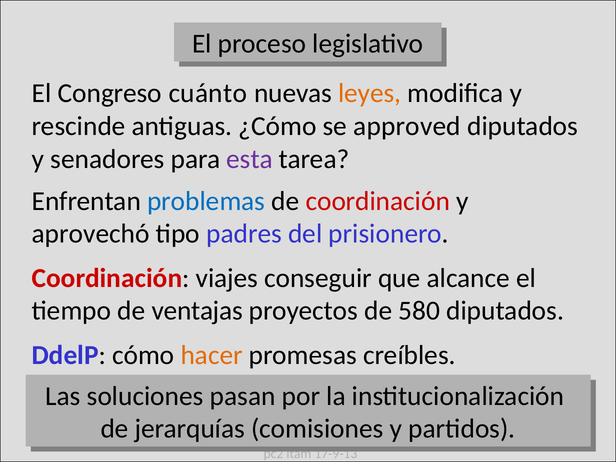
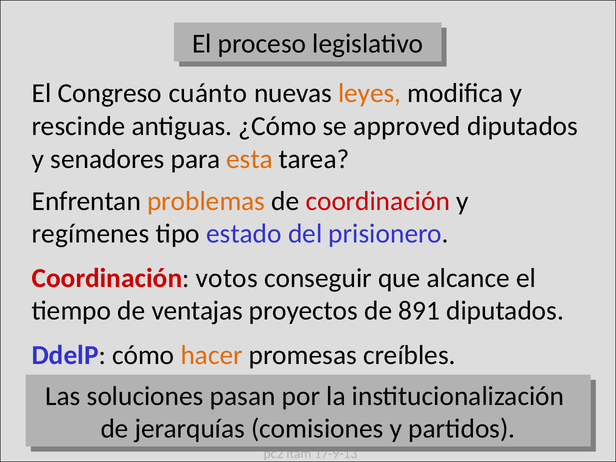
esta colour: purple -> orange
problemas colour: blue -> orange
aprovechó: aprovechó -> regímenes
padres: padres -> estado
viajes: viajes -> votos
580: 580 -> 891
